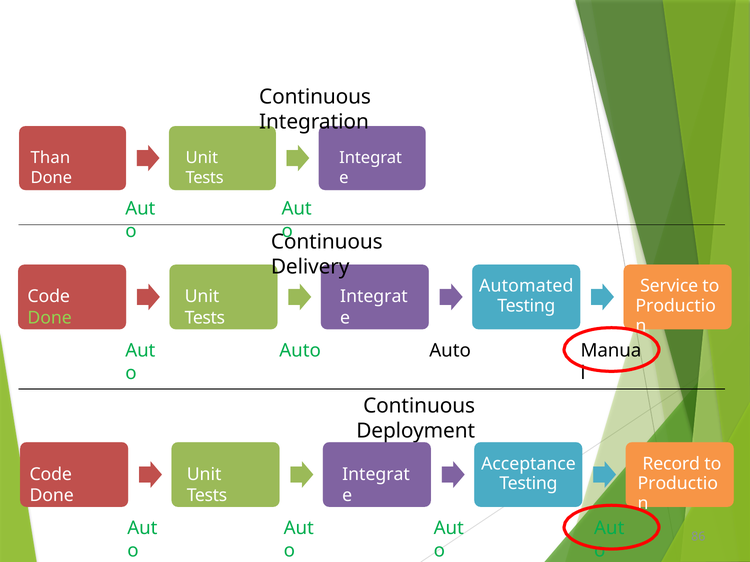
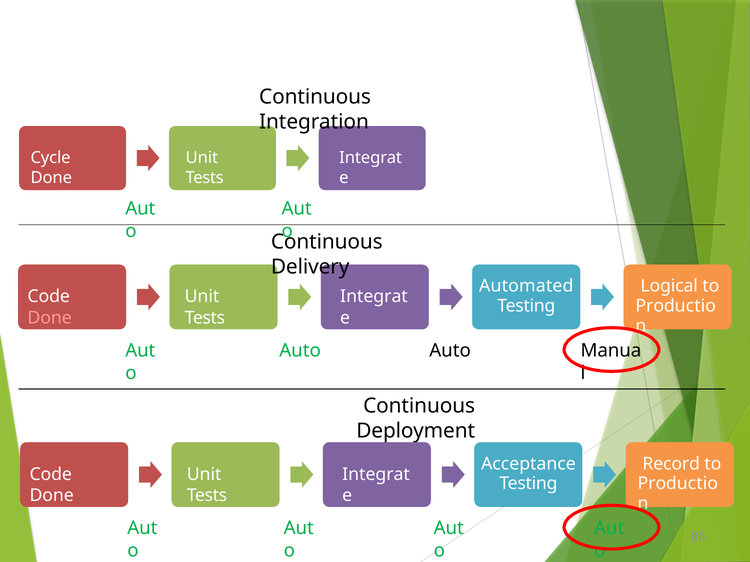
Than: Than -> Cycle
Service: Service -> Logical
Done at (50, 318) colour: light green -> pink
